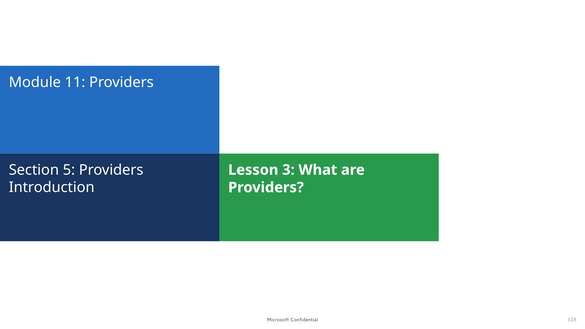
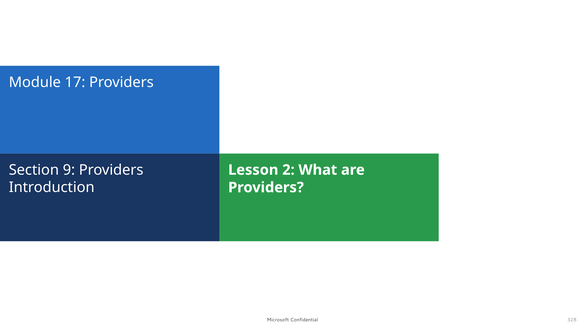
11: 11 -> 17
5: 5 -> 9
3: 3 -> 2
